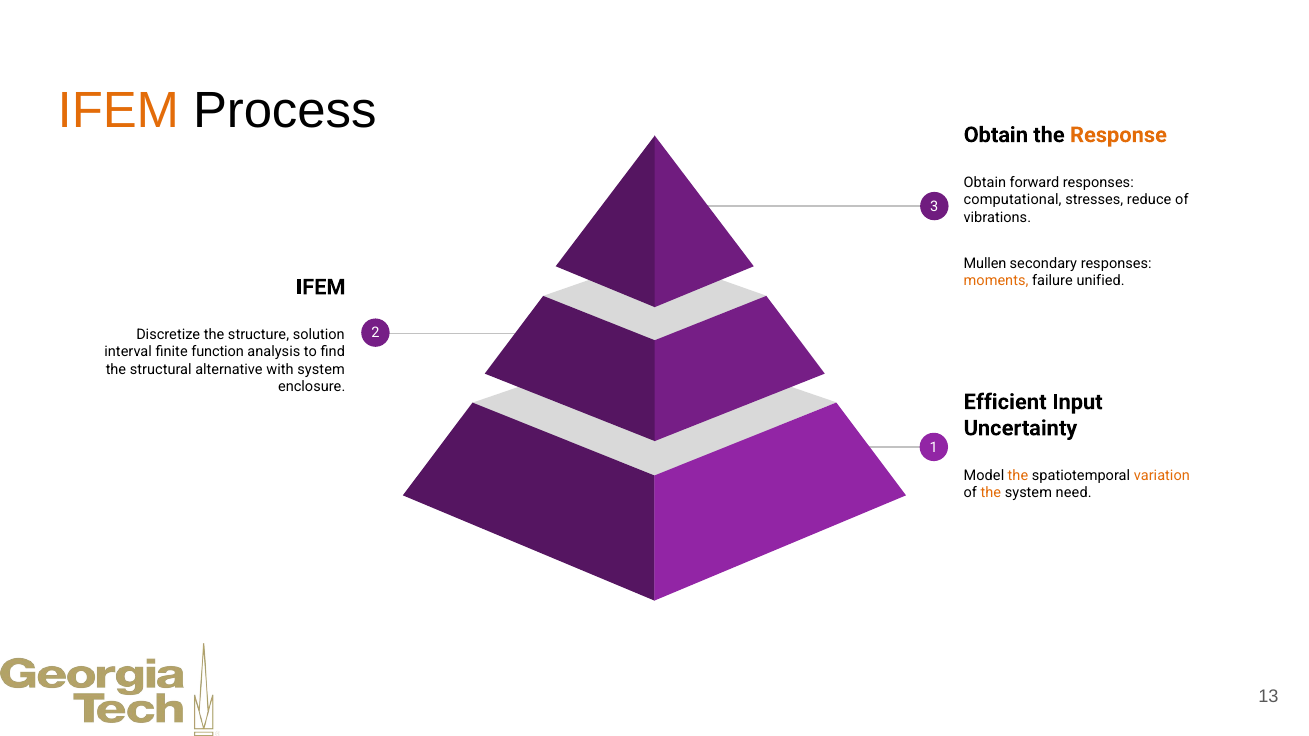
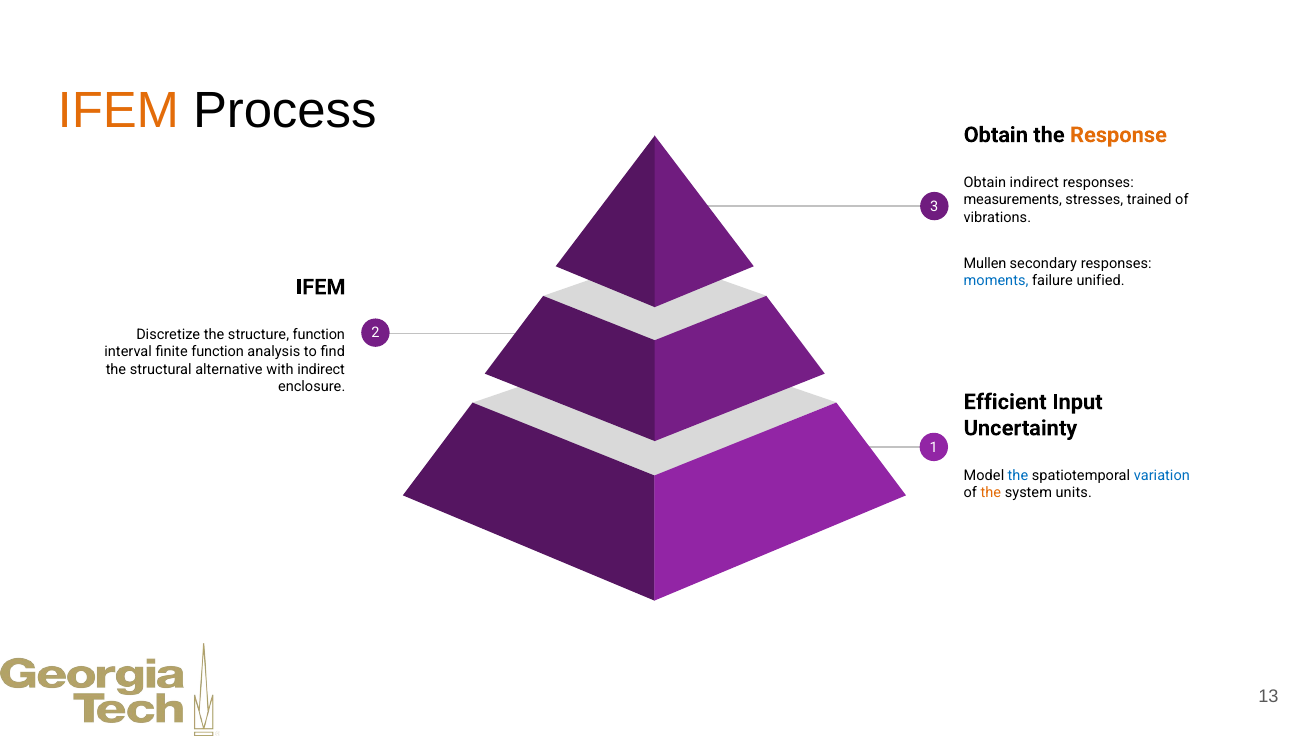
Obtain forward: forward -> indirect
computational: computational -> measurements
reduce: reduce -> trained
moments colour: orange -> blue
structure solution: solution -> function
with system: system -> indirect
the at (1018, 476) colour: orange -> blue
variation colour: orange -> blue
need: need -> units
